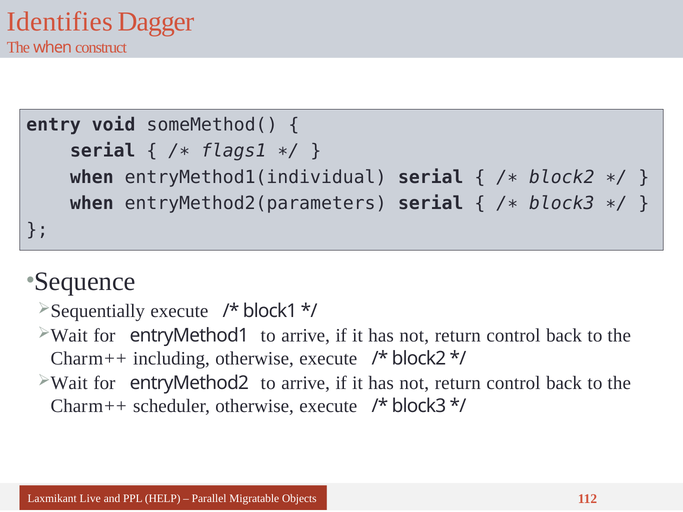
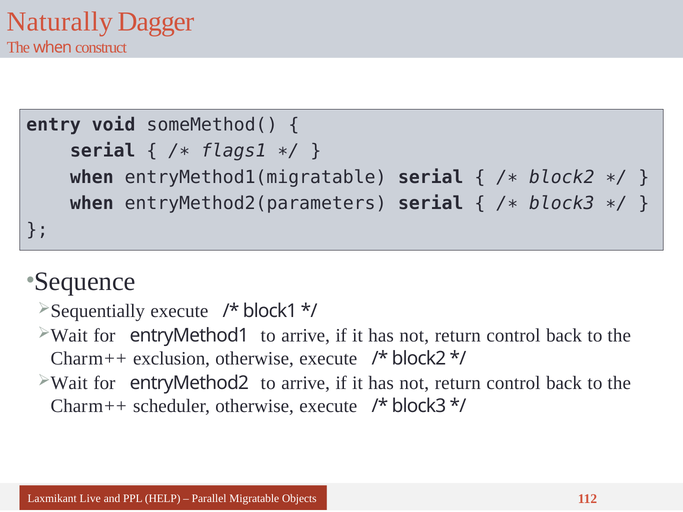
Identifies: Identifies -> Naturally
entryMethod1(individual: entryMethod1(individual -> entryMethod1(migratable
including: including -> exclusion
